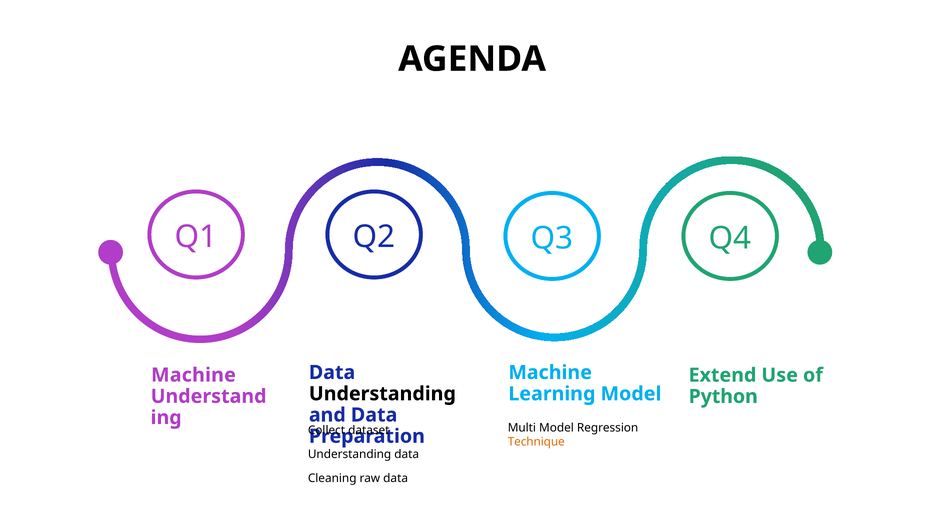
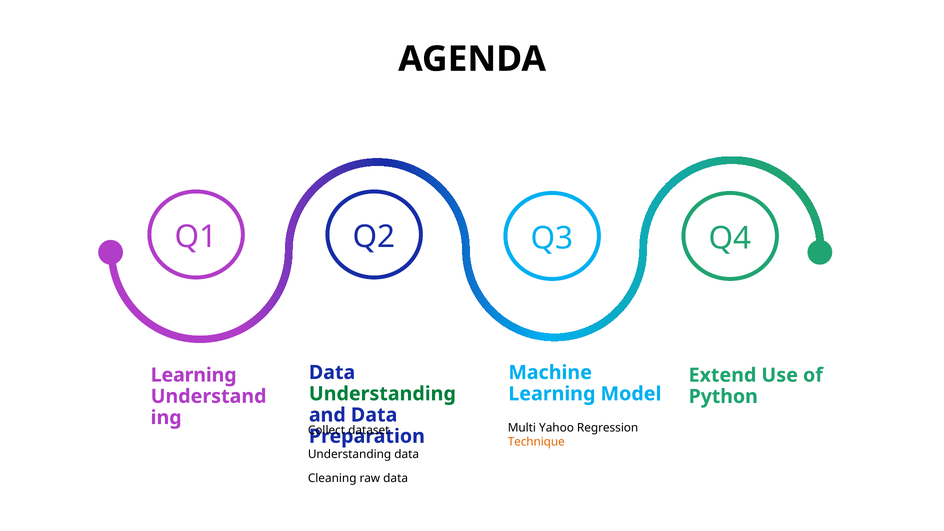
Machine at (193, 375): Machine -> Learning
Understanding at (382, 394) colour: black -> green
Multi Model: Model -> Yahoo
